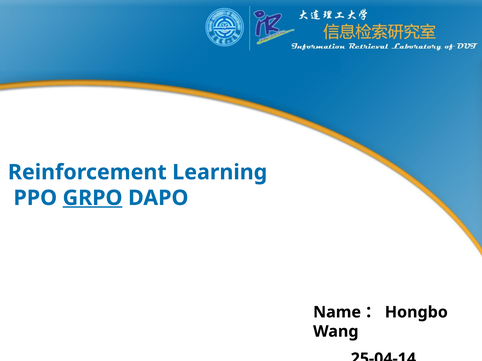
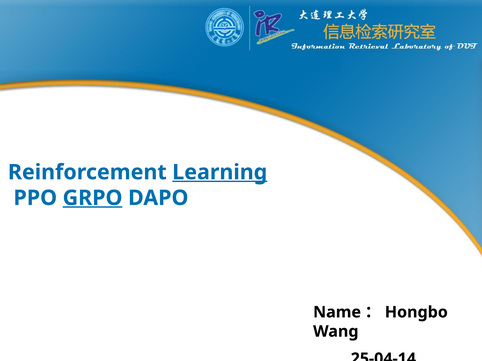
Learning underline: none -> present
